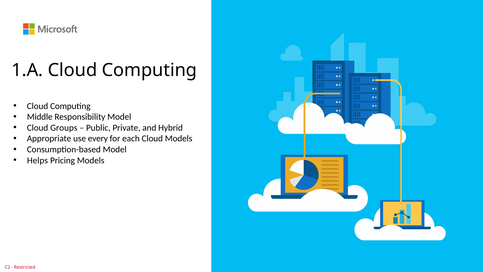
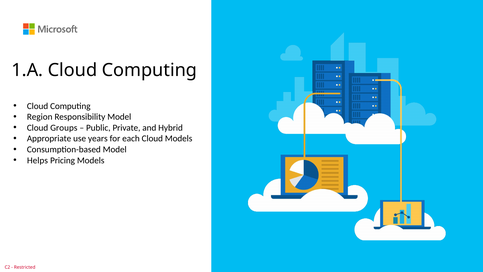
Middle: Middle -> Region
every: every -> years
